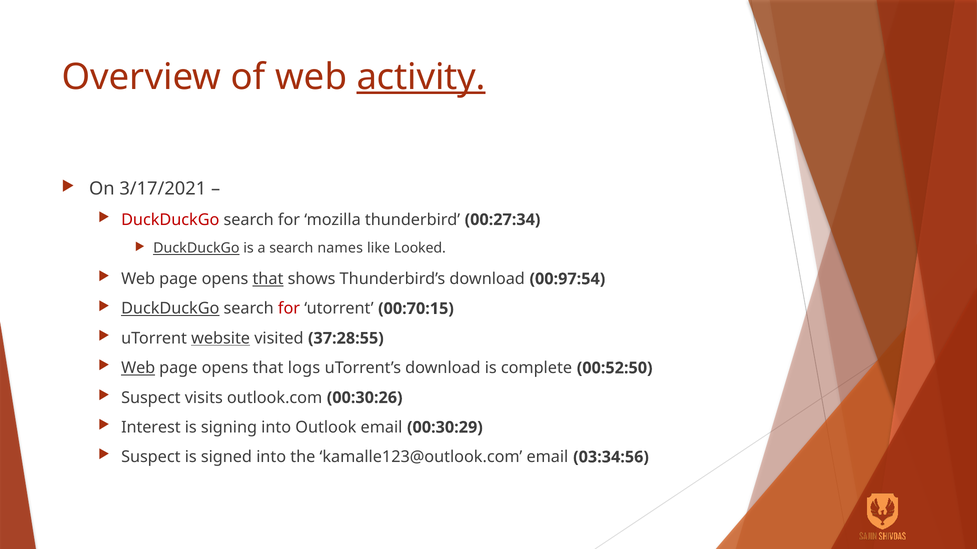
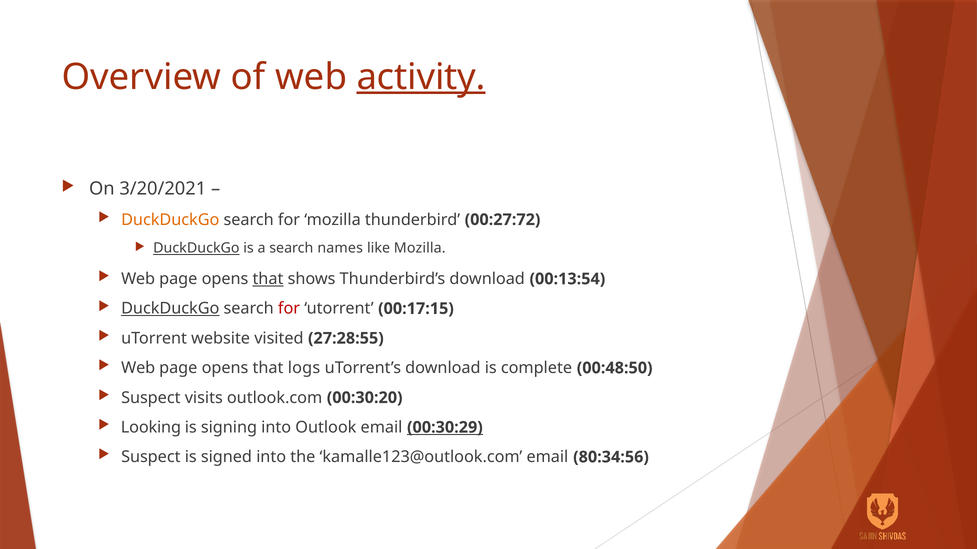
3/17/2021: 3/17/2021 -> 3/20/2021
DuckDuckGo at (170, 220) colour: red -> orange
00:27:34: 00:27:34 -> 00:27:72
like Looked: Looked -> Mozilla
00:97:54: 00:97:54 -> 00:13:54
00:70:15: 00:70:15 -> 00:17:15
website underline: present -> none
37:28:55: 37:28:55 -> 27:28:55
Web at (138, 368) underline: present -> none
00:52:50: 00:52:50 -> 00:48:50
00:30:26: 00:30:26 -> 00:30:20
Interest: Interest -> Looking
00:30:29 underline: none -> present
03:34:56: 03:34:56 -> 80:34:56
